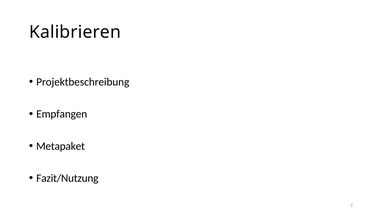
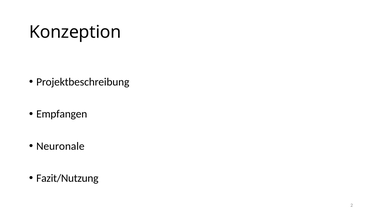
Kalibrieren: Kalibrieren -> Konzeption
Metapaket: Metapaket -> Neuronale
